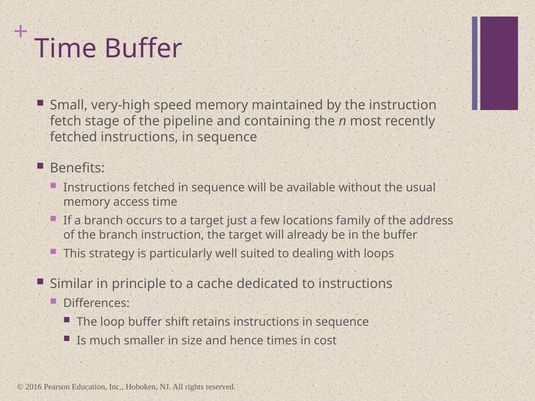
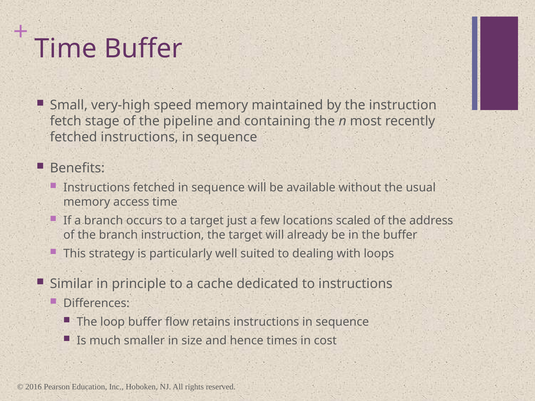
family: family -> scaled
shift: shift -> flow
